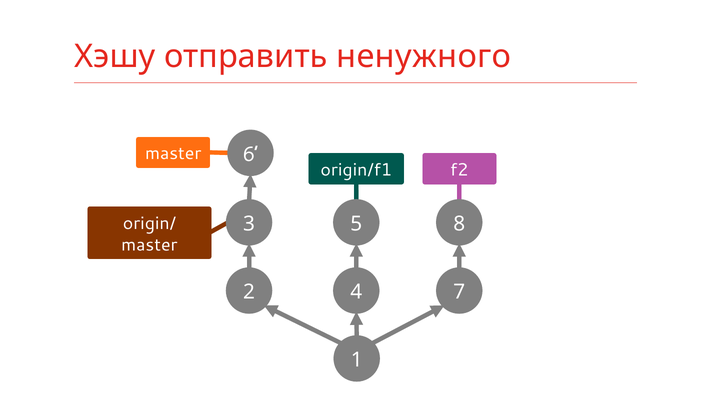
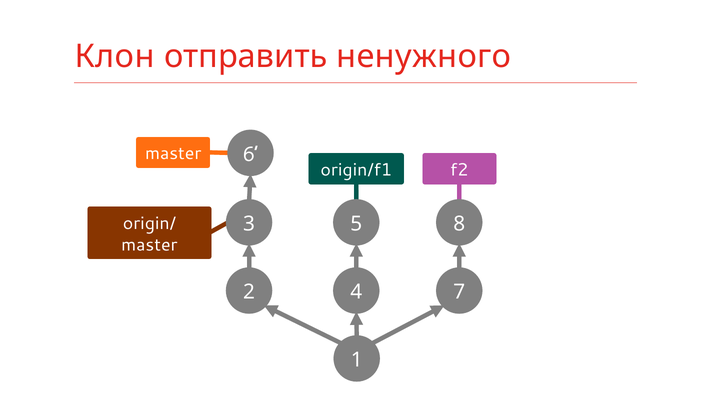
Хэшу: Хэшу -> Клон
